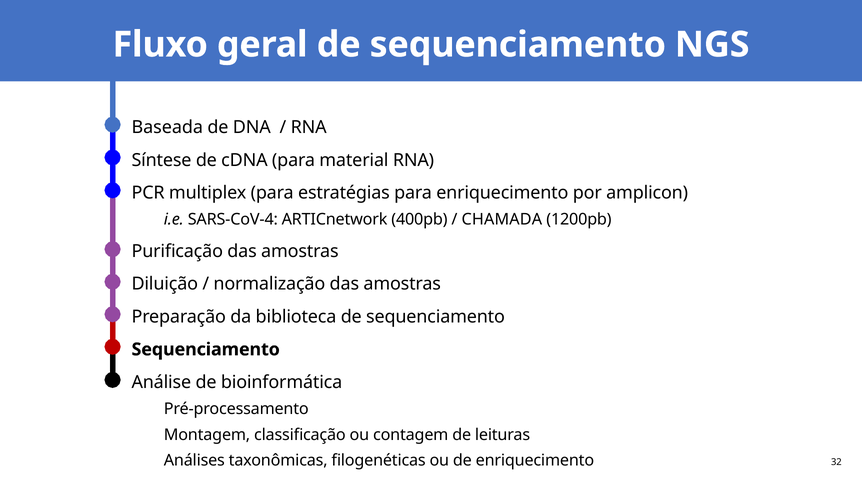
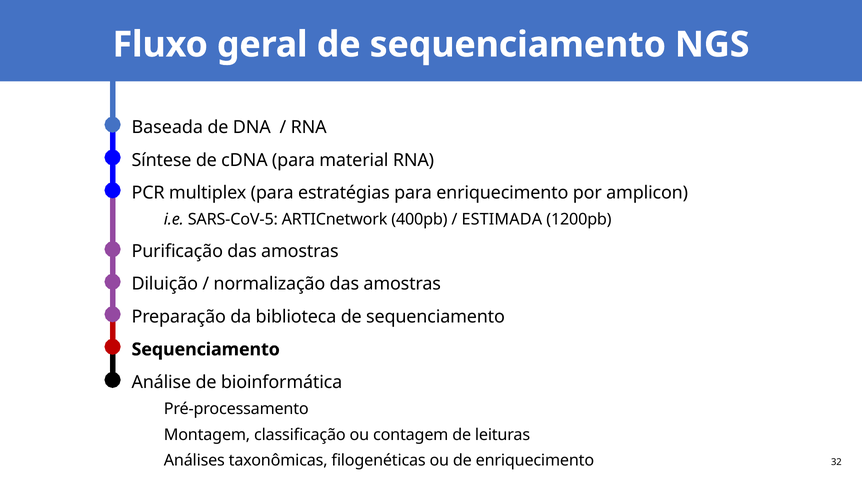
SARS-CoV-4: SARS-CoV-4 -> SARS-CoV-5
CHAMADA: CHAMADA -> ESTIMADA
